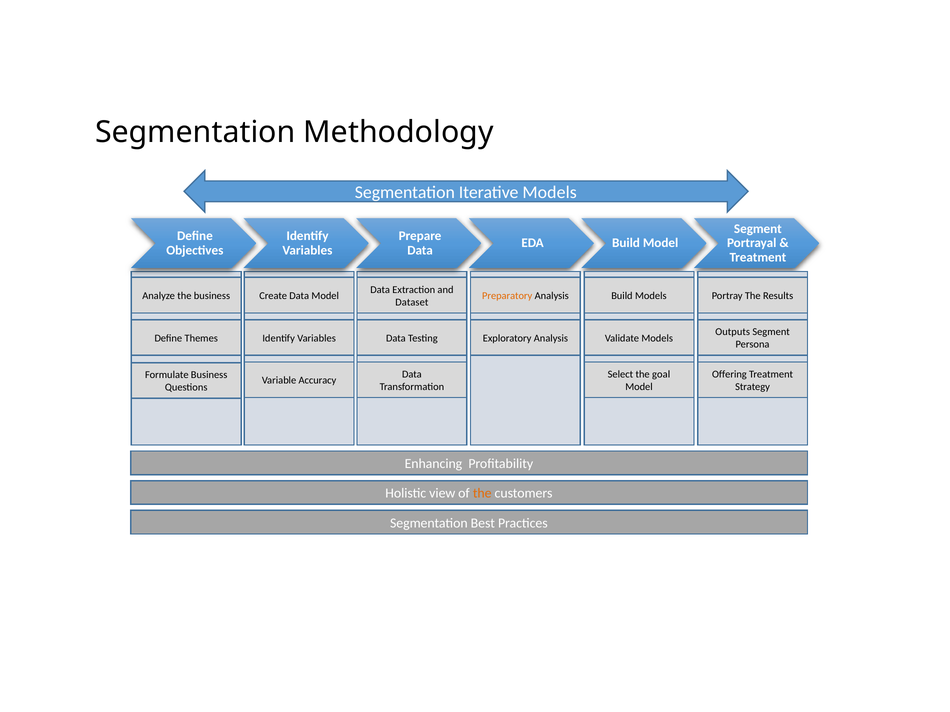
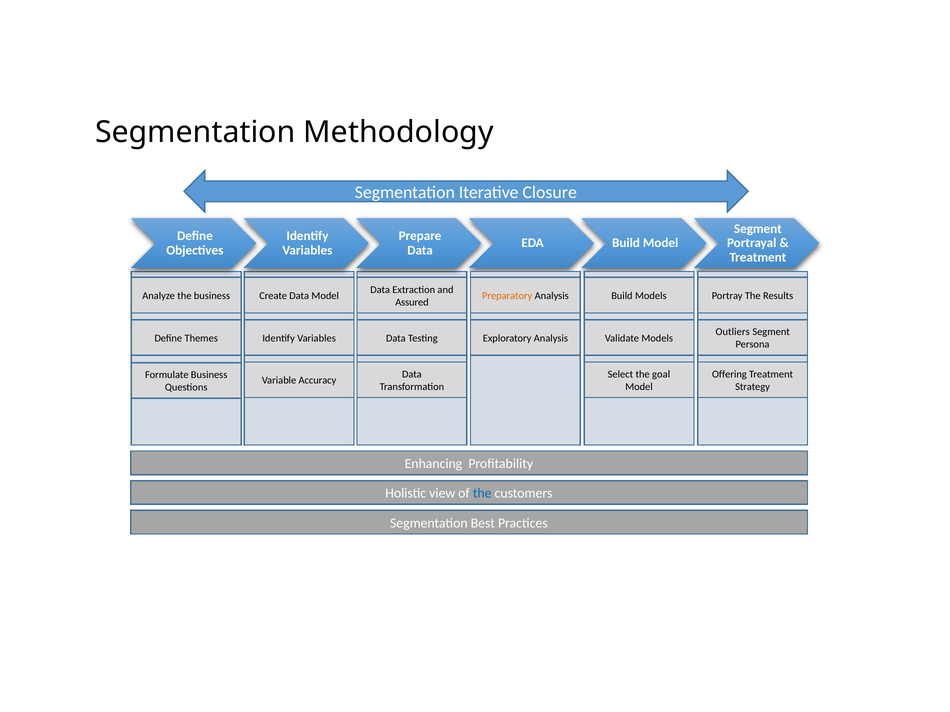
Iterative Models: Models -> Closure
Dataset: Dataset -> Assured
Outputs: Outputs -> Outliers
the at (482, 494) colour: orange -> blue
